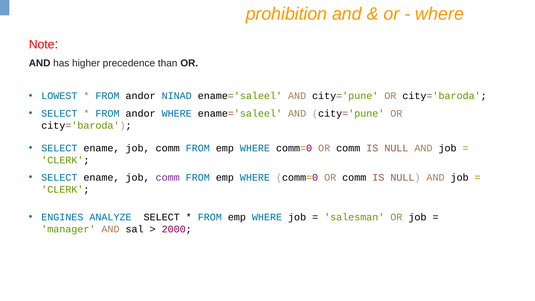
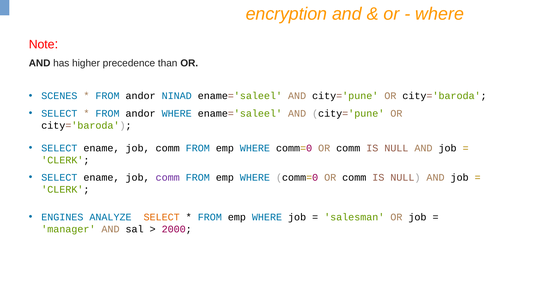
prohibition: prohibition -> encryption
LOWEST: LOWEST -> SCENES
SELECT at (162, 217) colour: black -> orange
